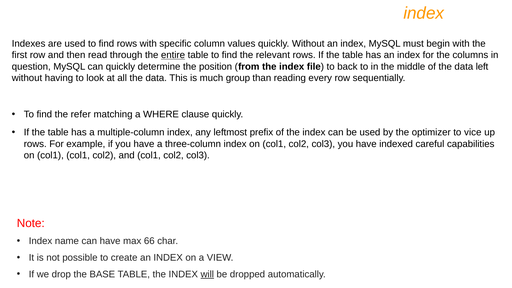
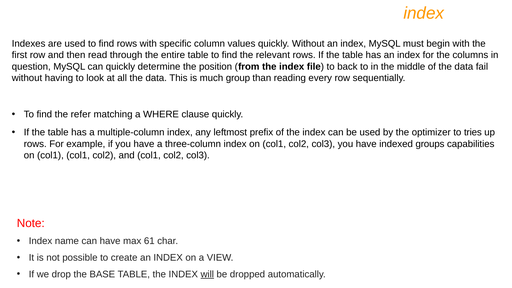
entire underline: present -> none
left: left -> fail
vice: vice -> tries
careful: careful -> groups
66: 66 -> 61
